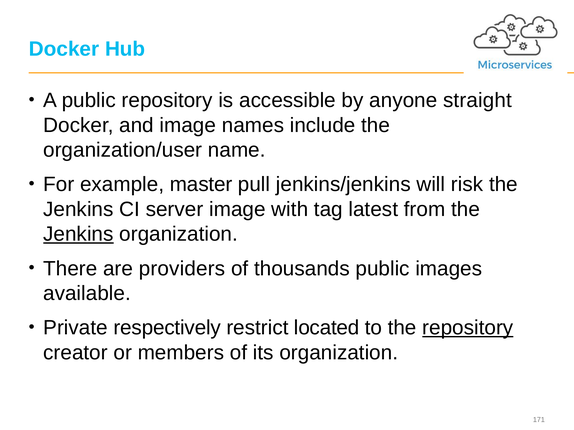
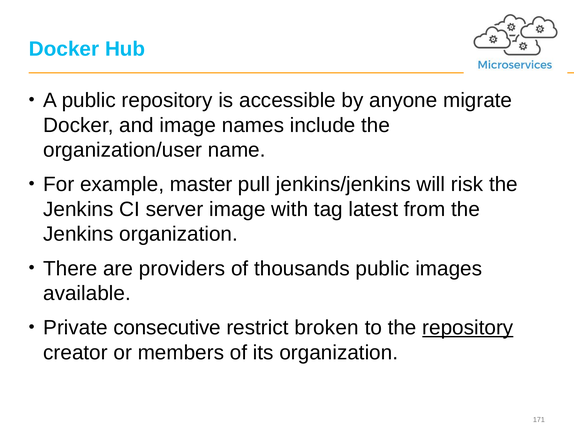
straight: straight -> migrate
Jenkins at (78, 234) underline: present -> none
respectively: respectively -> consecutive
located: located -> broken
